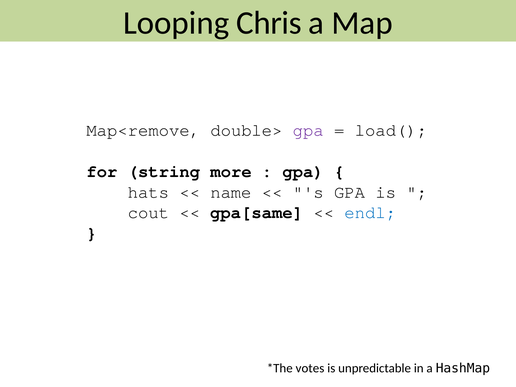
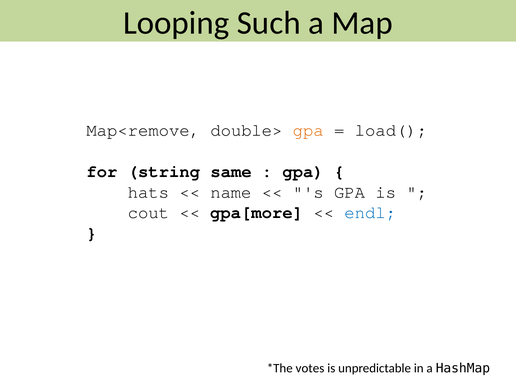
Chris: Chris -> Such
gpa at (308, 130) colour: purple -> orange
more: more -> same
gpa[same: gpa[same -> gpa[more
